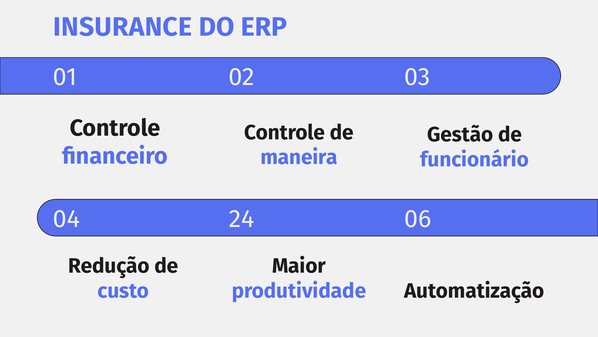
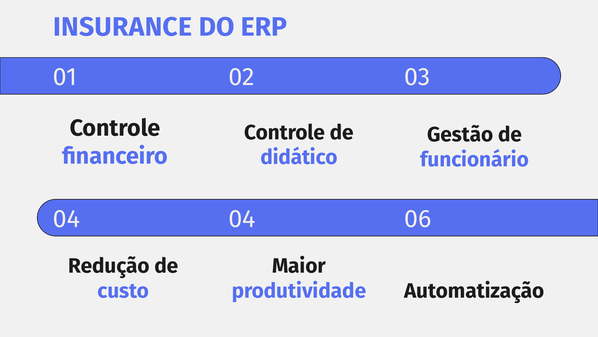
maneira: maneira -> didático
04 24: 24 -> 04
